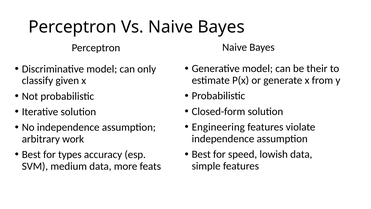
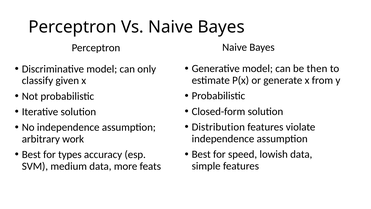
their: their -> then
Engineering: Engineering -> Distribution
